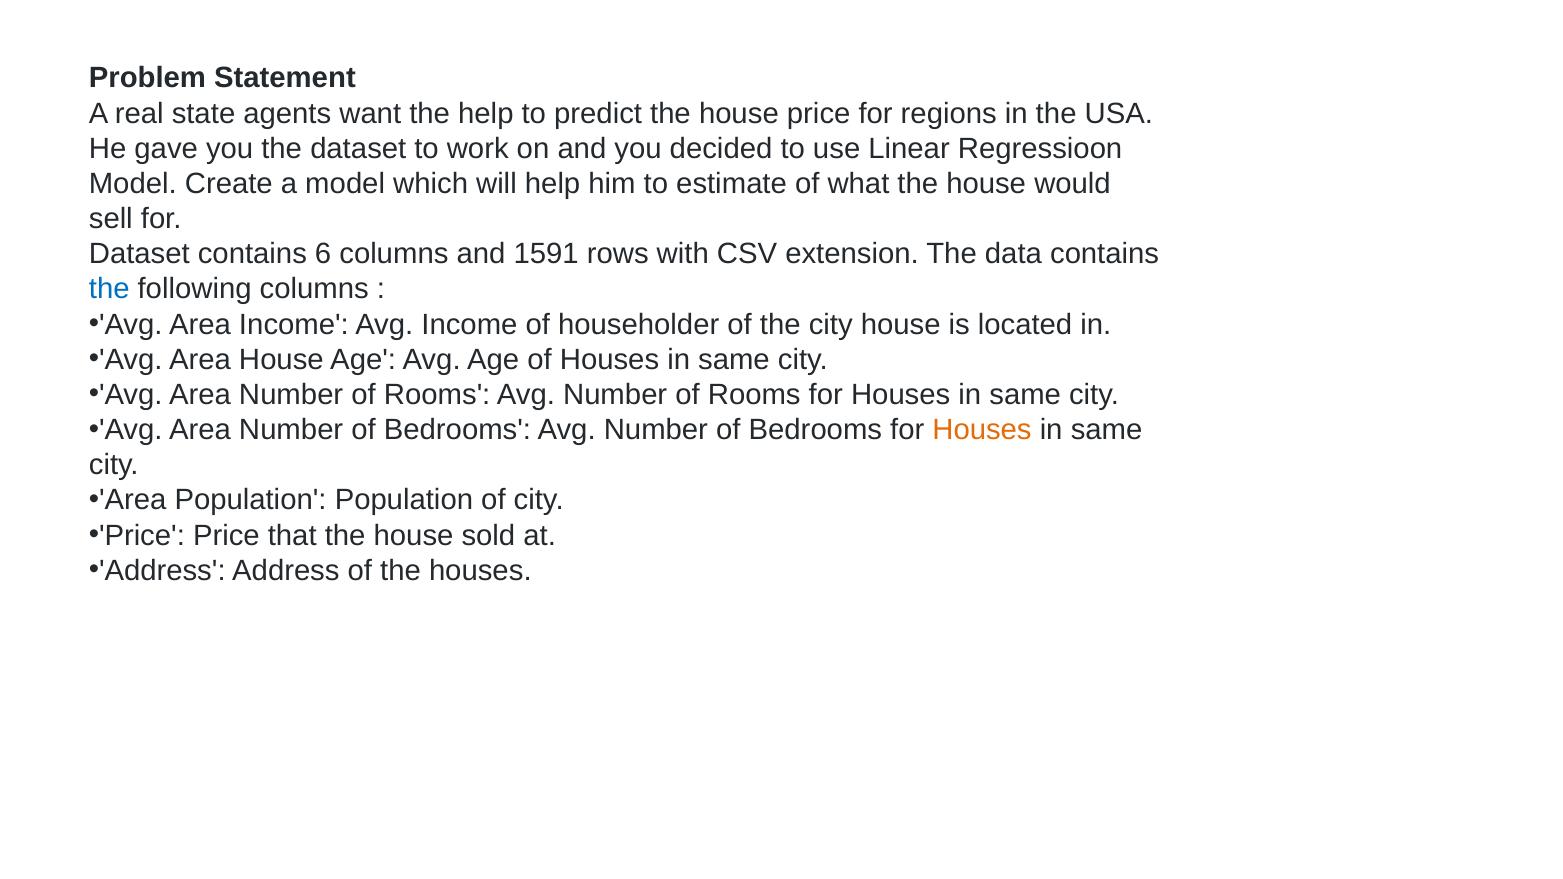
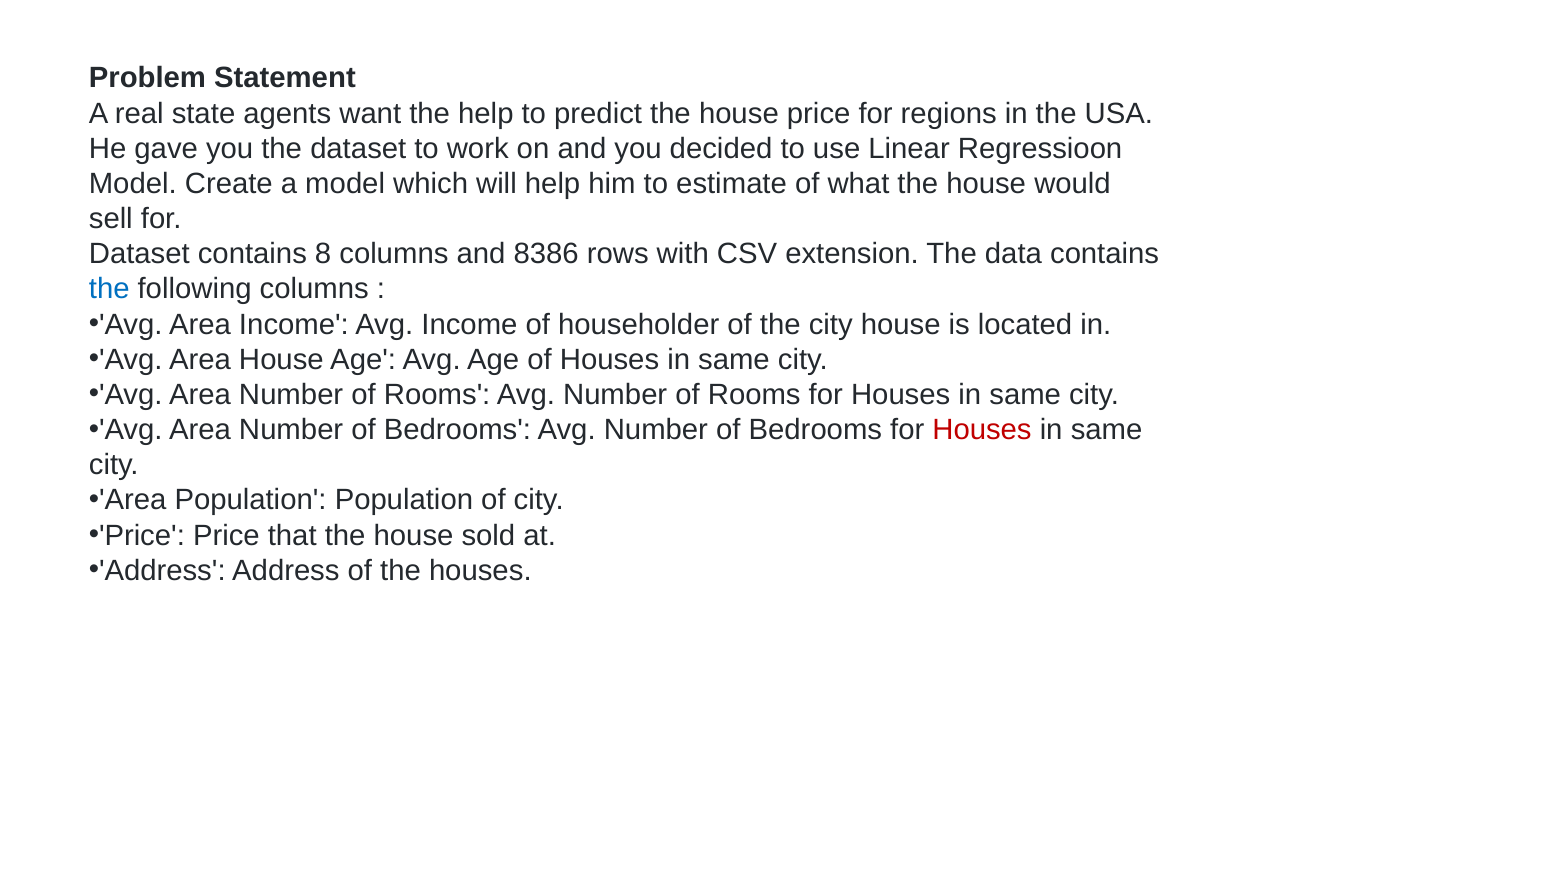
6: 6 -> 8
1591: 1591 -> 8386
Houses at (982, 430) colour: orange -> red
